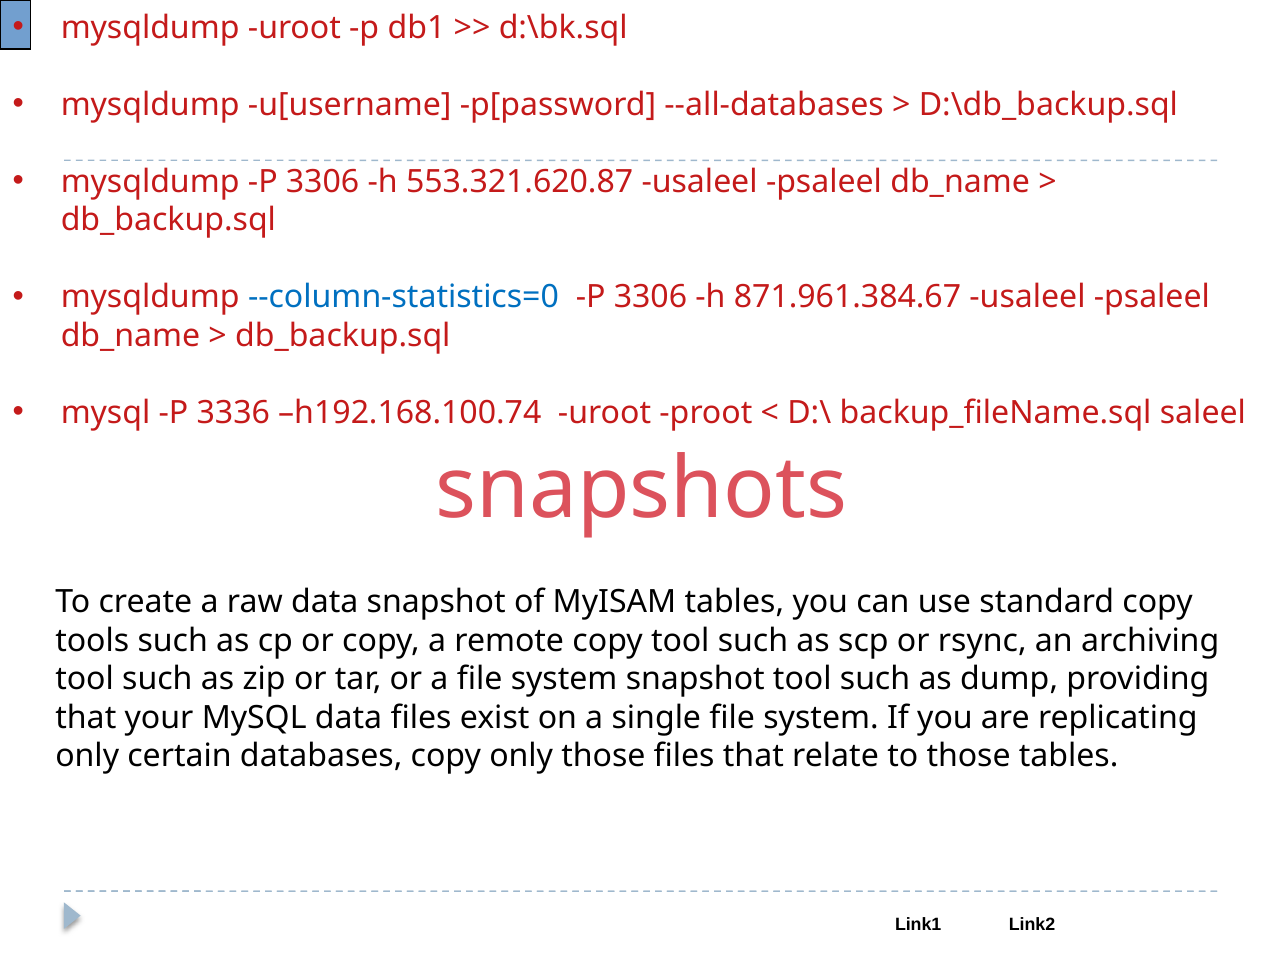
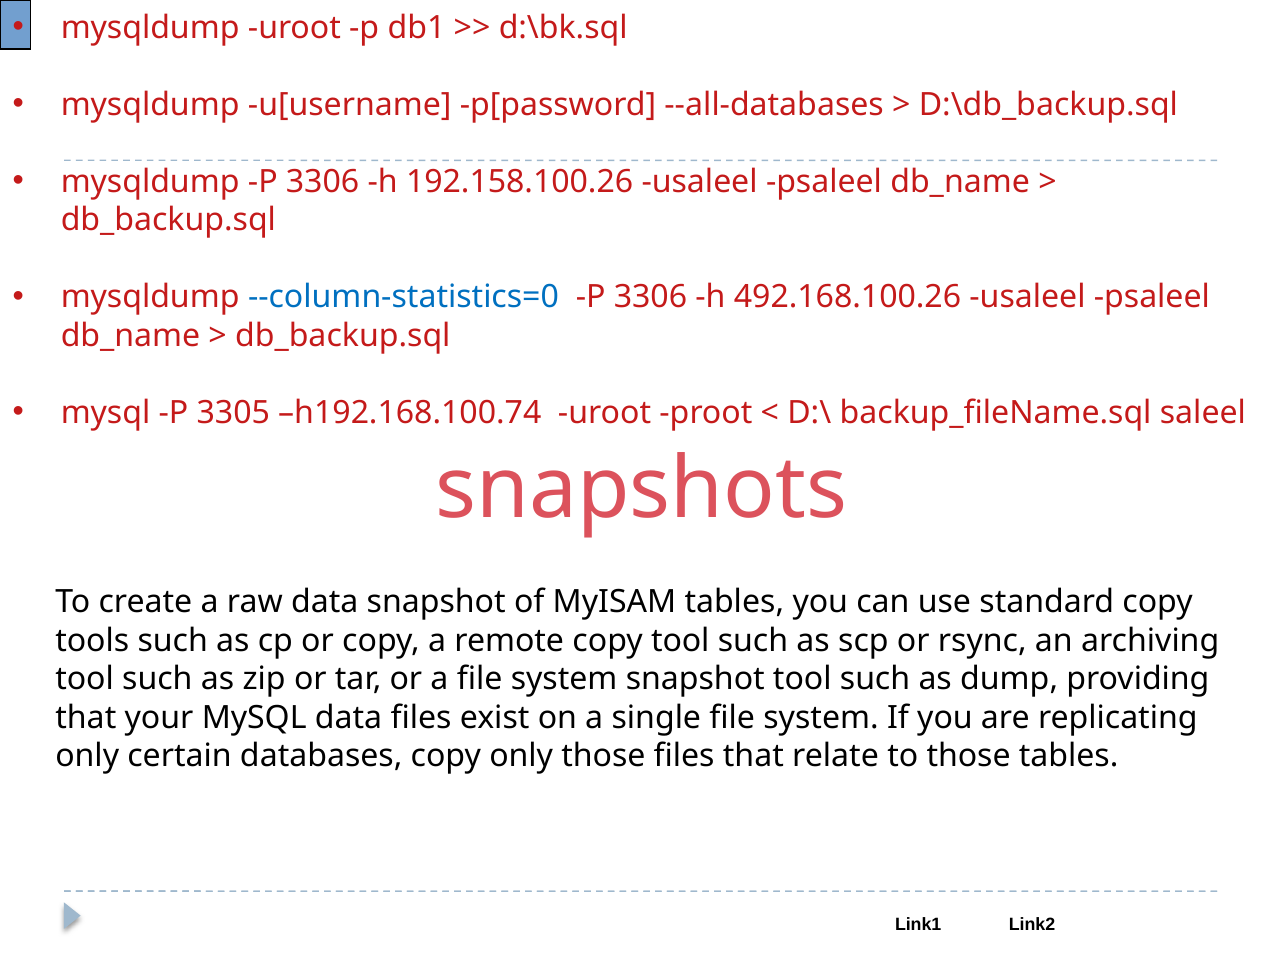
553.321.620.87: 553.321.620.87 -> 192.158.100.26
871.961.384.67: 871.961.384.67 -> 492.168.100.26
3336: 3336 -> 3305
